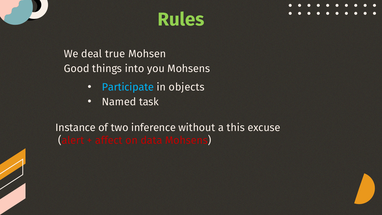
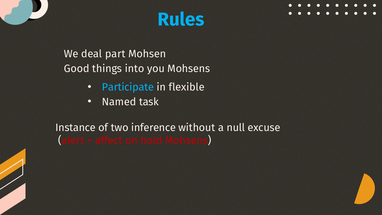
Rules colour: light green -> light blue
true: true -> part
objects: objects -> flexible
this: this -> null
data: data -> hold
